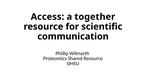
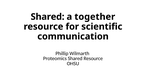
Access at (47, 17): Access -> Shared
